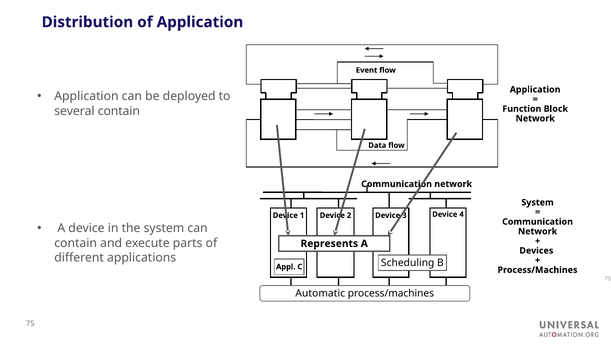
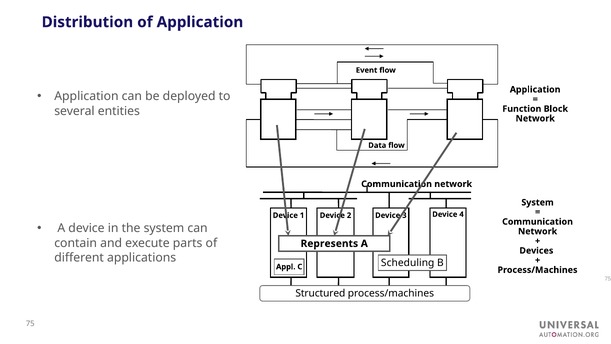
several contain: contain -> entities
Automatic: Automatic -> Structured
